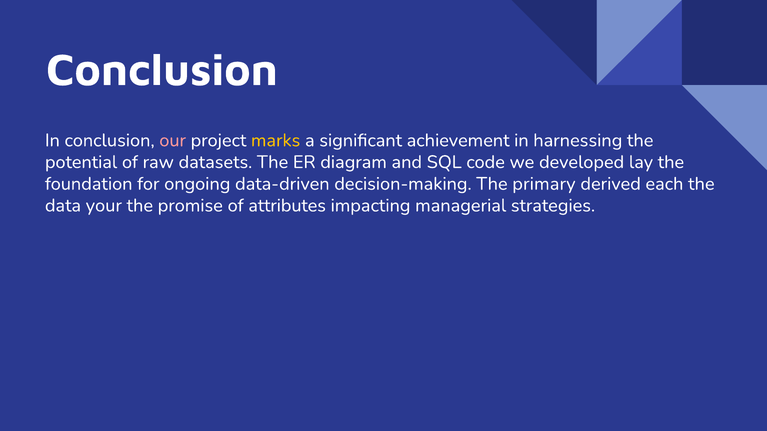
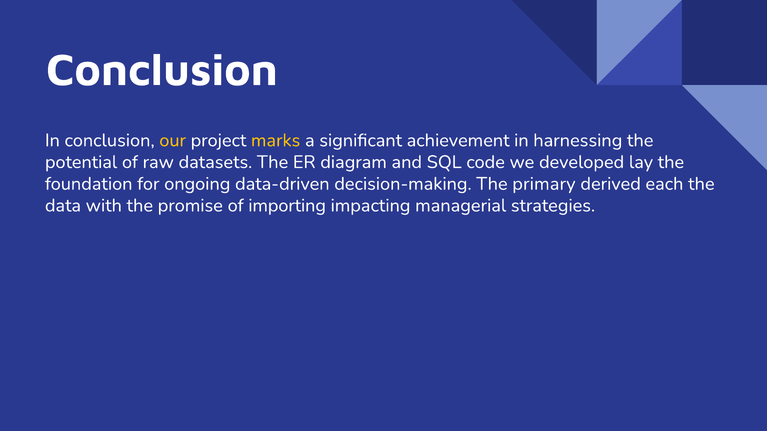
our colour: pink -> yellow
your: your -> with
attributes: attributes -> importing
